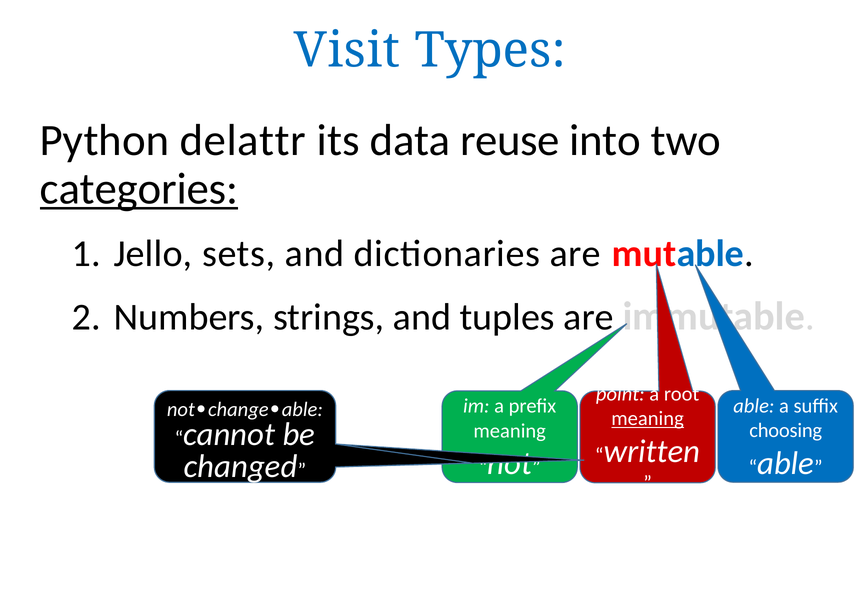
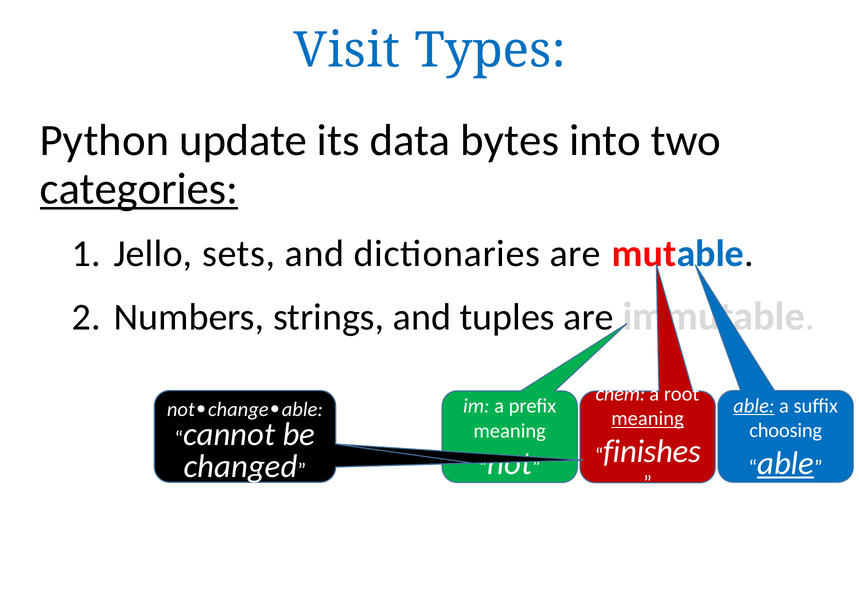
delattr: delattr -> update
reuse: reuse -> bytes
point: point -> chem
able at (754, 406) underline: none -> present
written: written -> finishes
able at (786, 464) underline: none -> present
